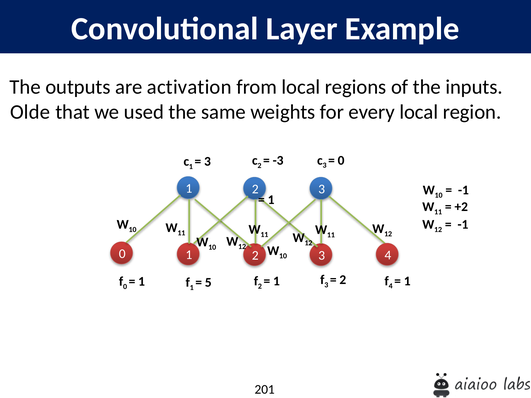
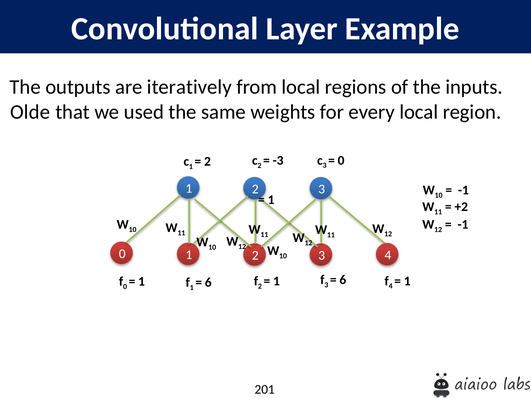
activation: activation -> iteratively
3 at (207, 162): 3 -> 2
5 at (208, 283): 5 -> 6
2 at (343, 280): 2 -> 6
